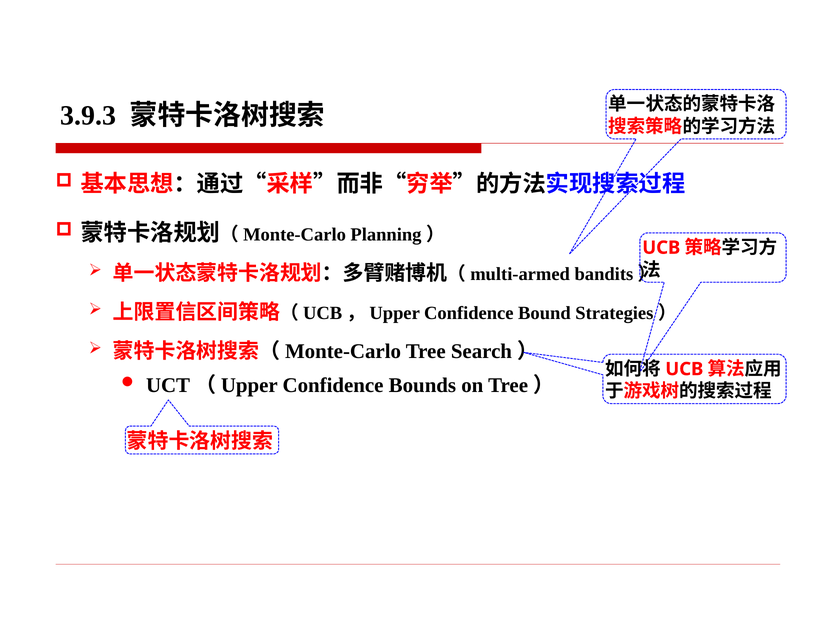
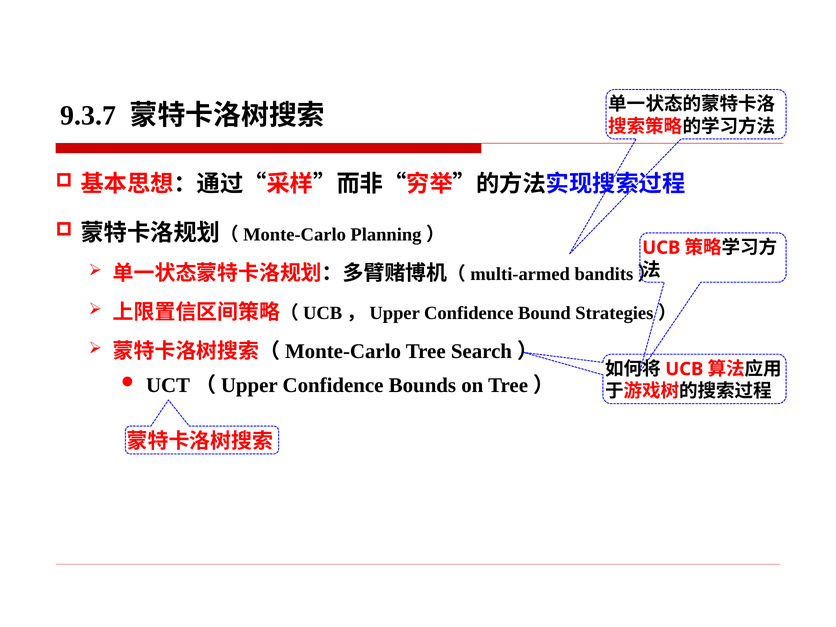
3.9.3: 3.9.3 -> 9.3.7
